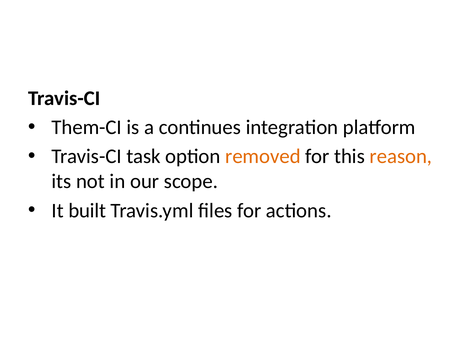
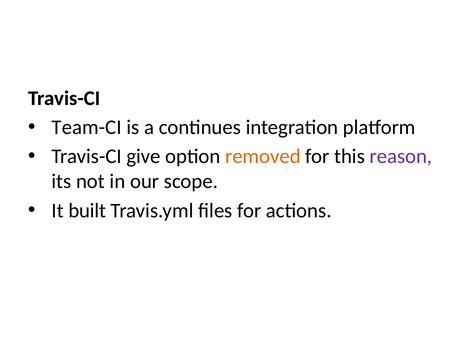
Them-CI: Them-CI -> Team-CI
task: task -> give
reason colour: orange -> purple
